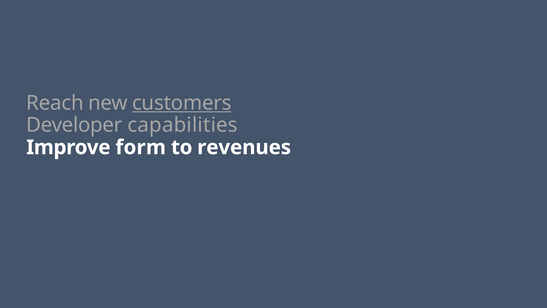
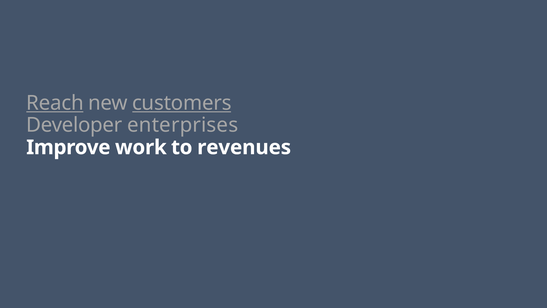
Reach underline: none -> present
capabilities: capabilities -> enterprises
form: form -> work
